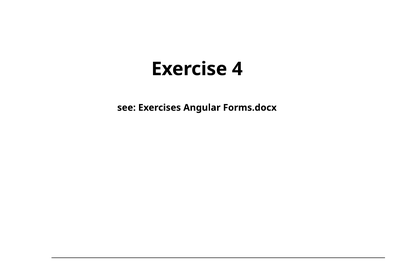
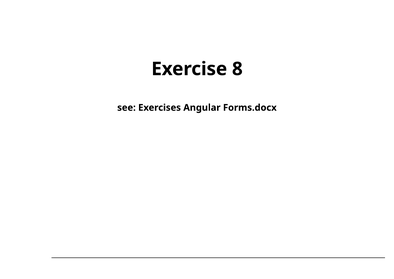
4: 4 -> 8
